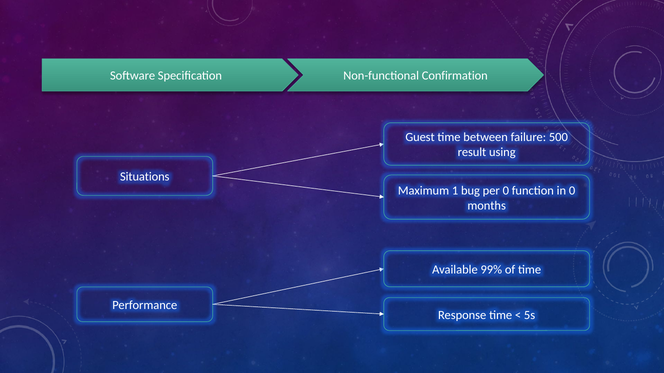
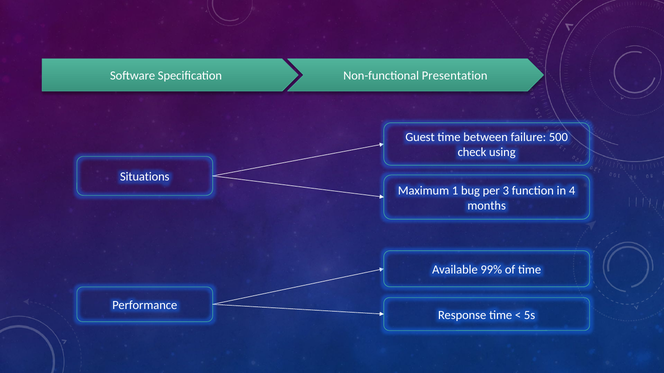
Confirmation: Confirmation -> Presentation
result: result -> check
per 0: 0 -> 3
in 0: 0 -> 4
